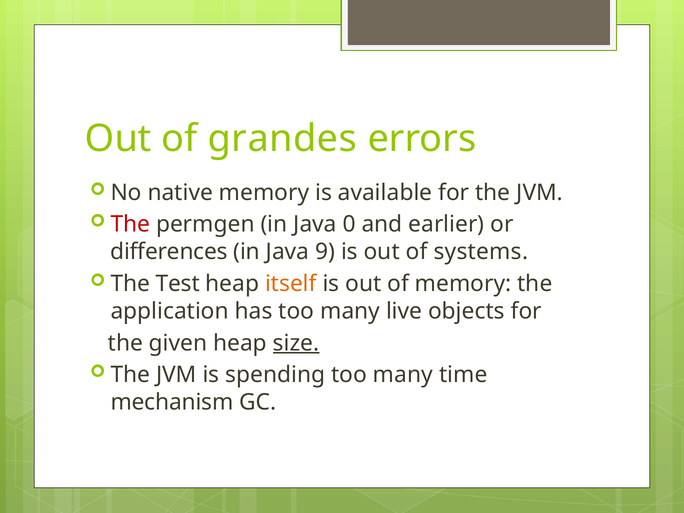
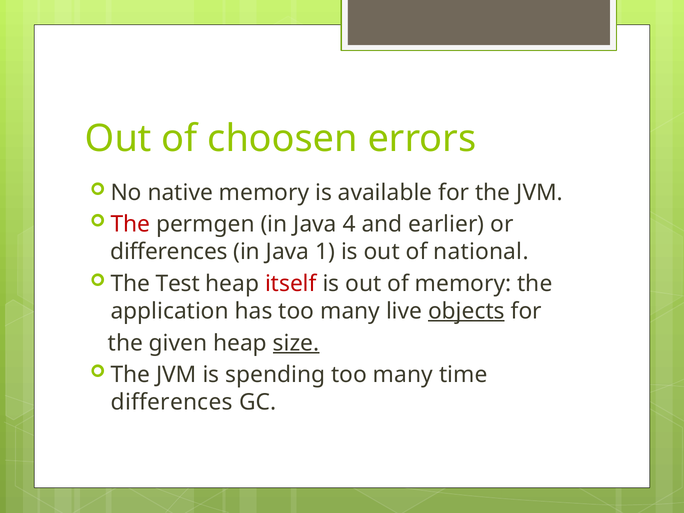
grandes: grandes -> choosen
0: 0 -> 4
9: 9 -> 1
systems: systems -> national
itself colour: orange -> red
objects underline: none -> present
mechanism at (172, 402): mechanism -> differences
